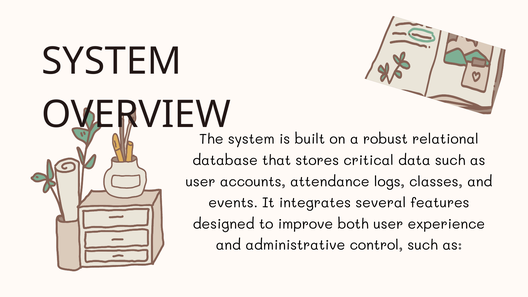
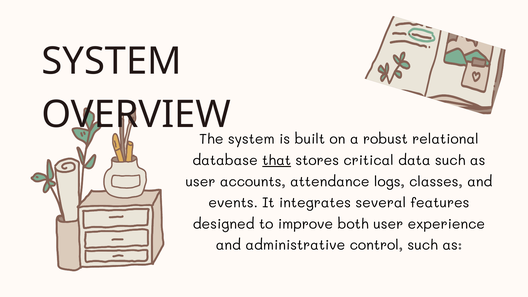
that underline: none -> present
